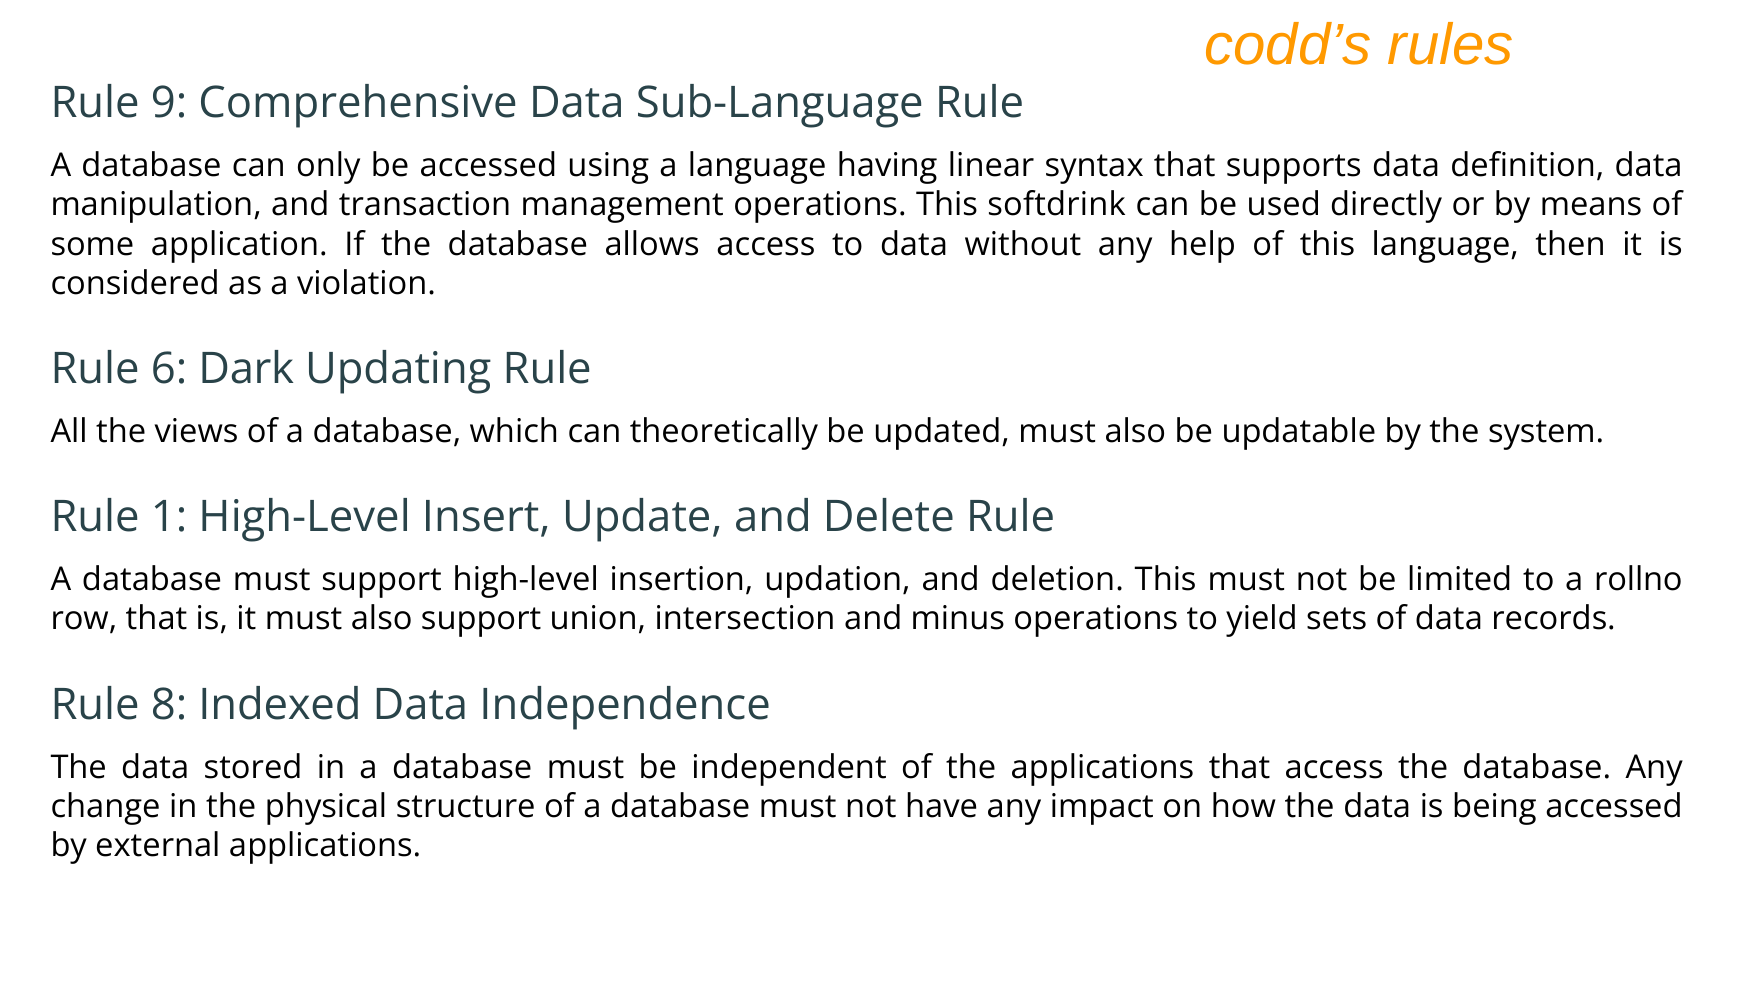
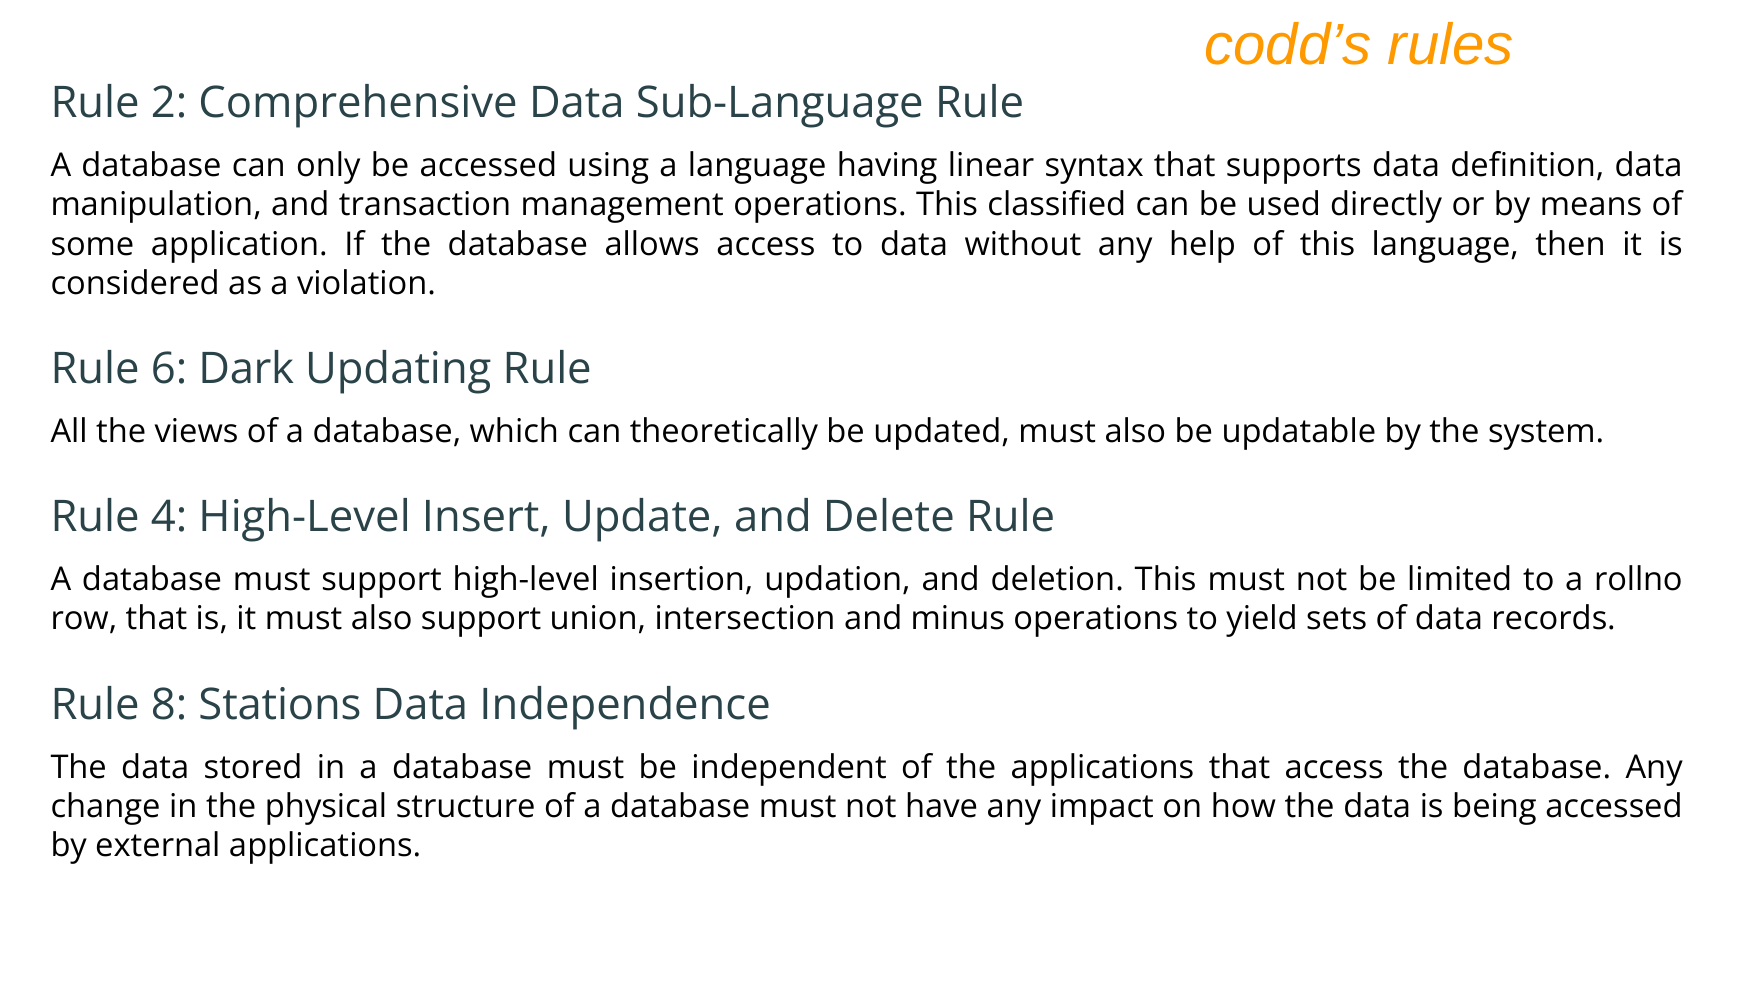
9: 9 -> 2
softdrink: softdrink -> classified
1: 1 -> 4
Indexed: Indexed -> Stations
